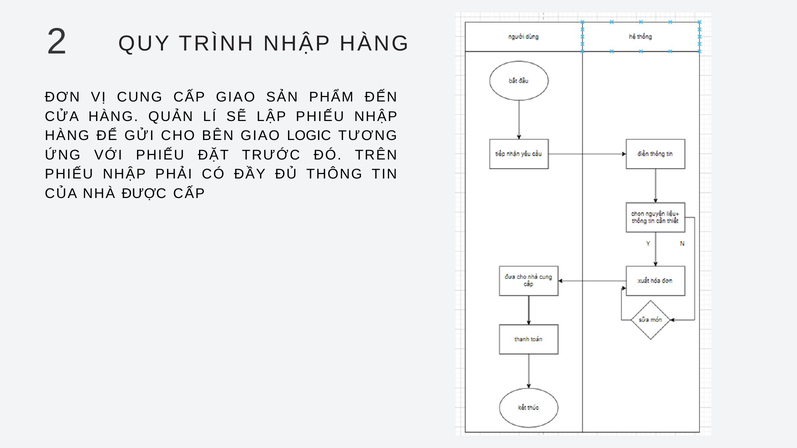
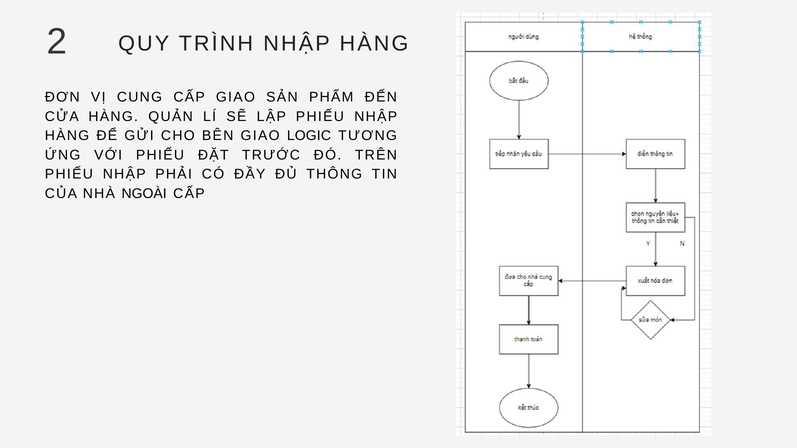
ĐƯỢC: ĐƯỢC -> NGOÀI
